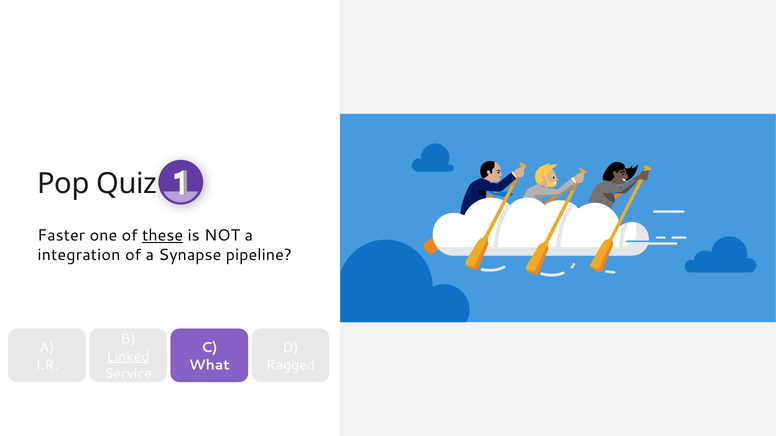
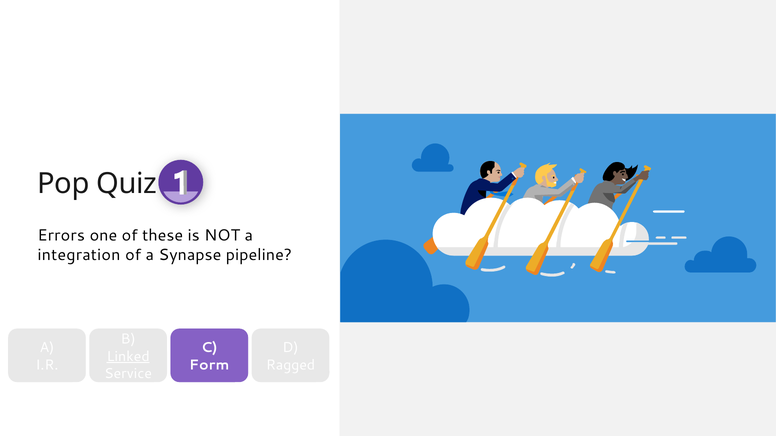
Faster: Faster -> Errors
these underline: present -> none
What: What -> Form
